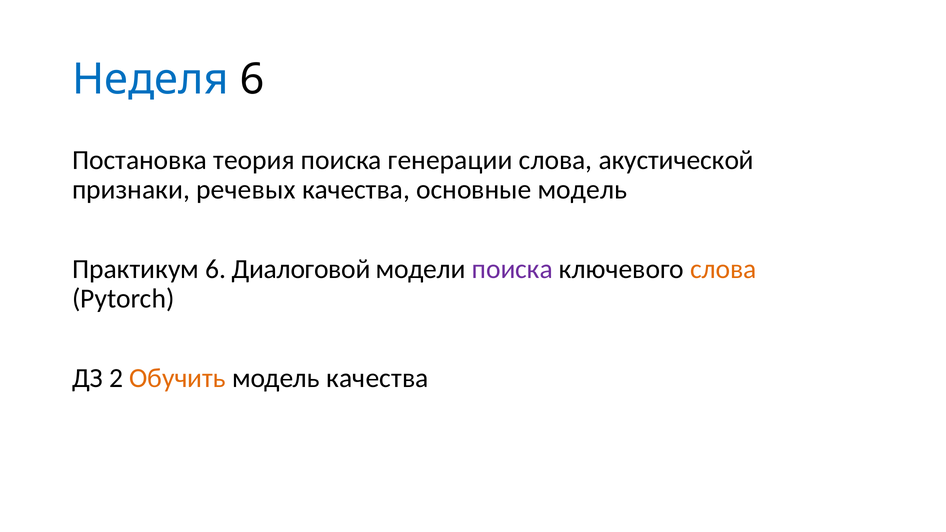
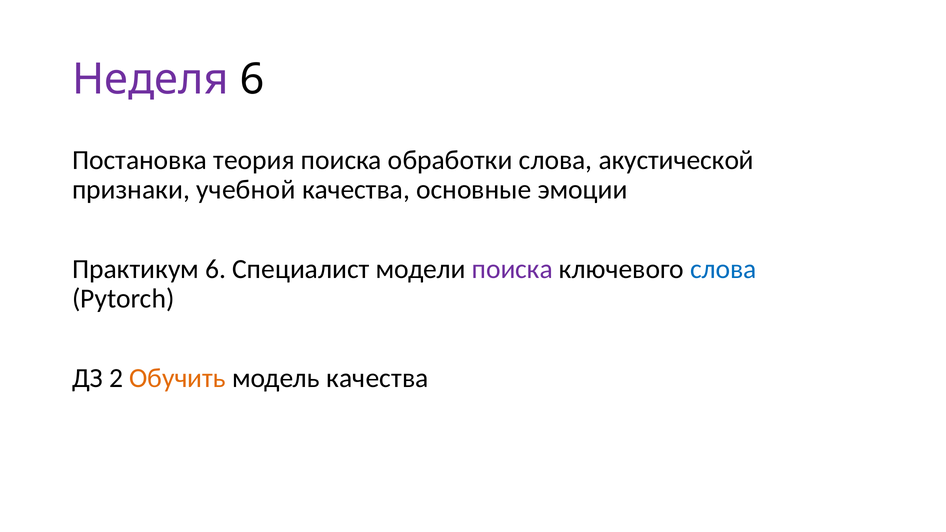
Неделя colour: blue -> purple
генерации: генерации -> обработки
речевых: речевых -> учебной
основные модель: модель -> эмоции
Диалоговой: Диалоговой -> Специалист
слова at (723, 269) colour: orange -> blue
